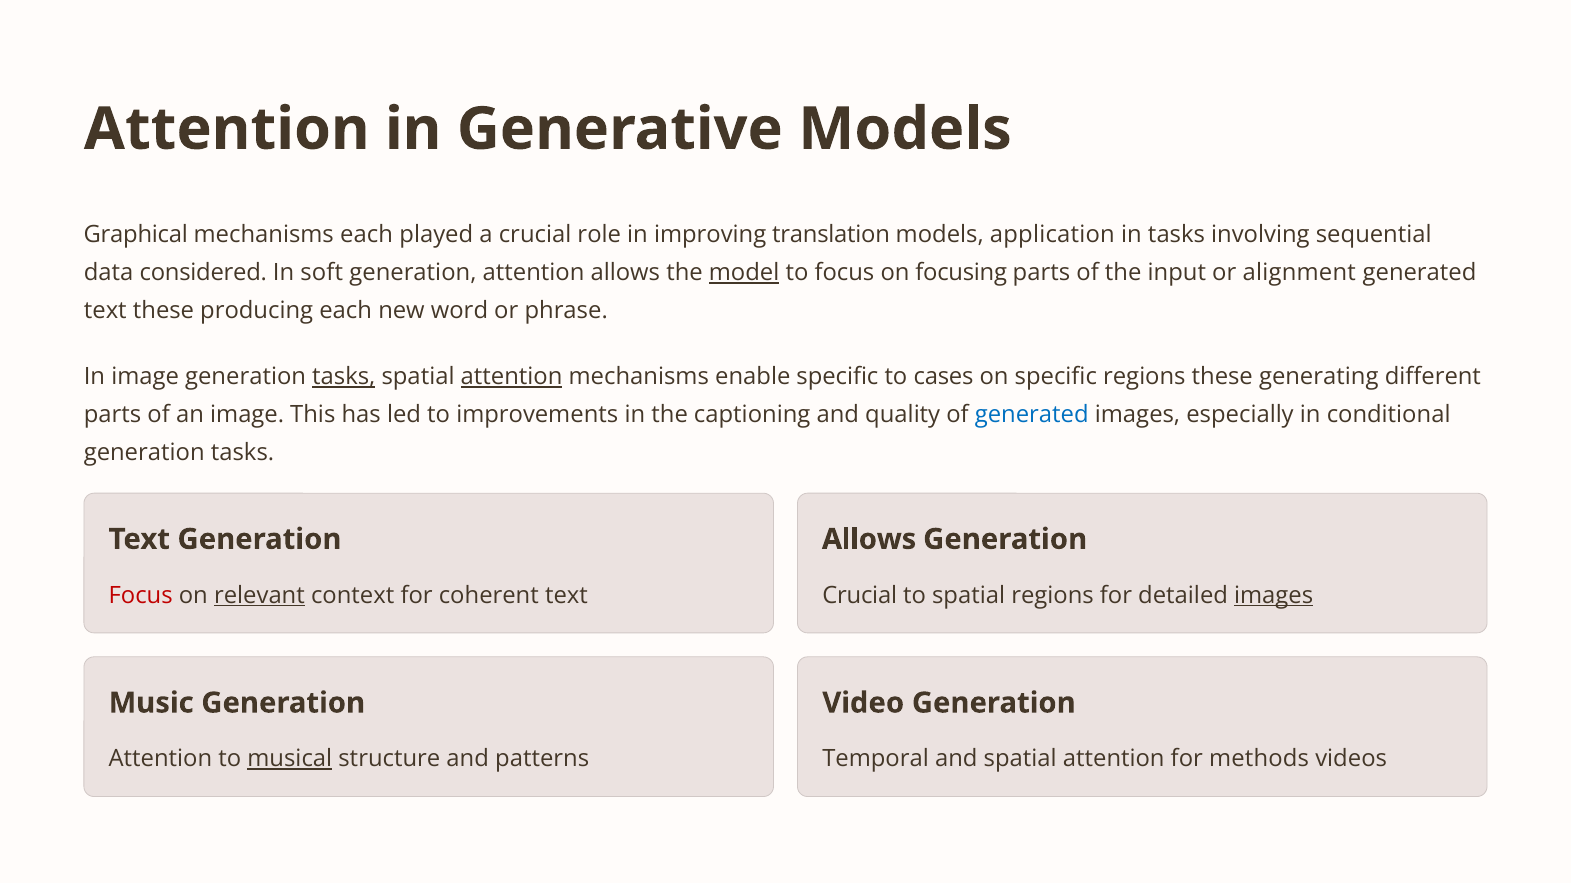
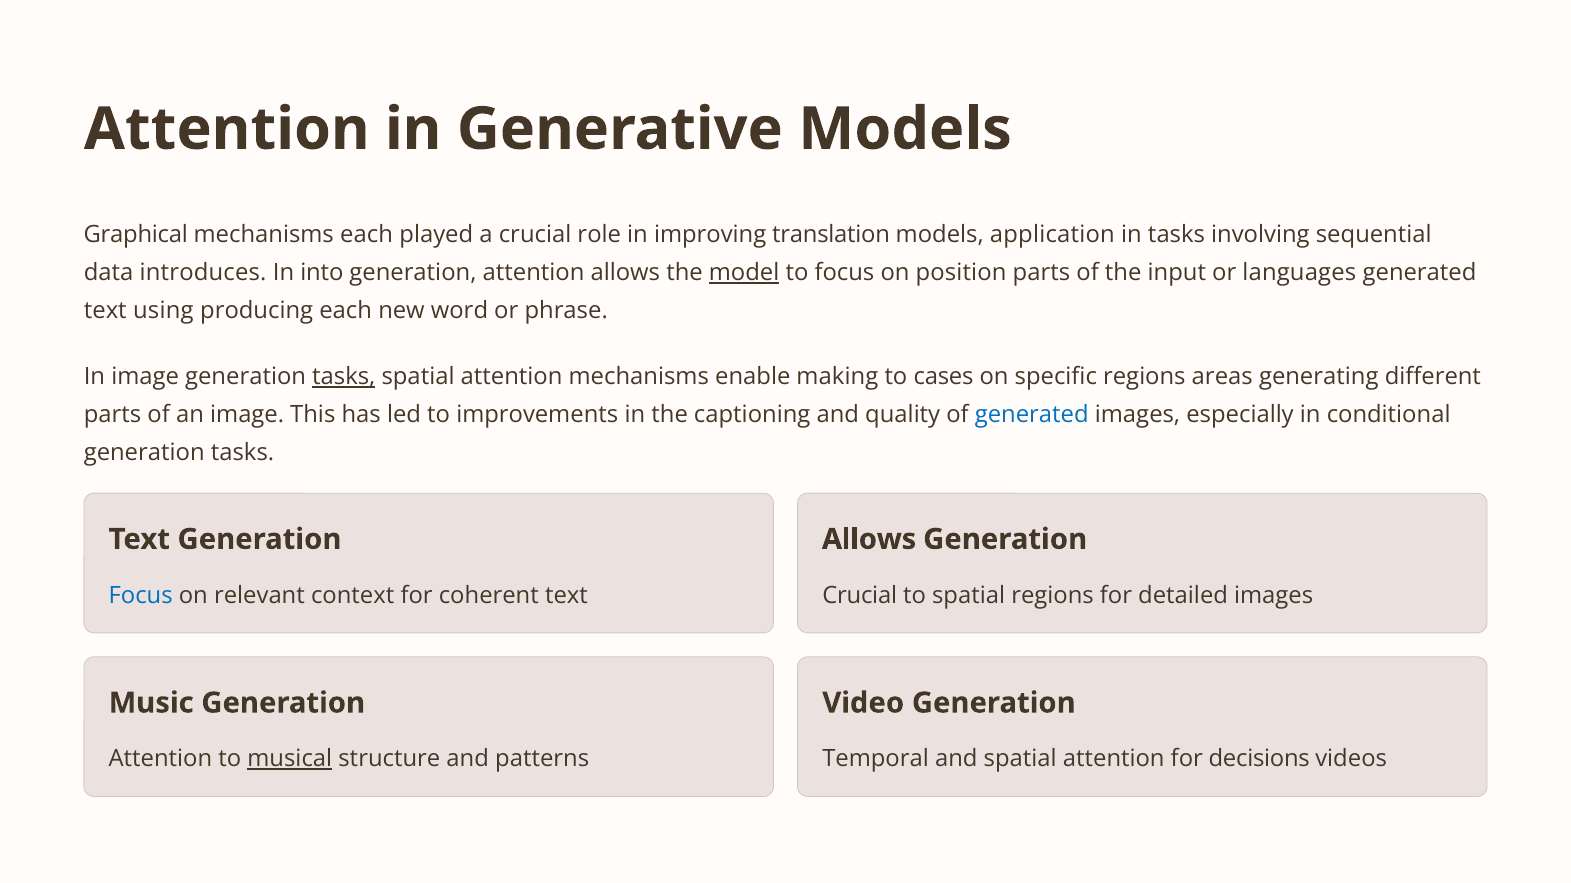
considered: considered -> introduces
soft: soft -> into
focusing: focusing -> position
alignment: alignment -> languages
text these: these -> using
attention at (512, 377) underline: present -> none
enable specific: specific -> making
regions these: these -> areas
Focus at (141, 596) colour: red -> blue
relevant underline: present -> none
images at (1274, 596) underline: present -> none
methods: methods -> decisions
